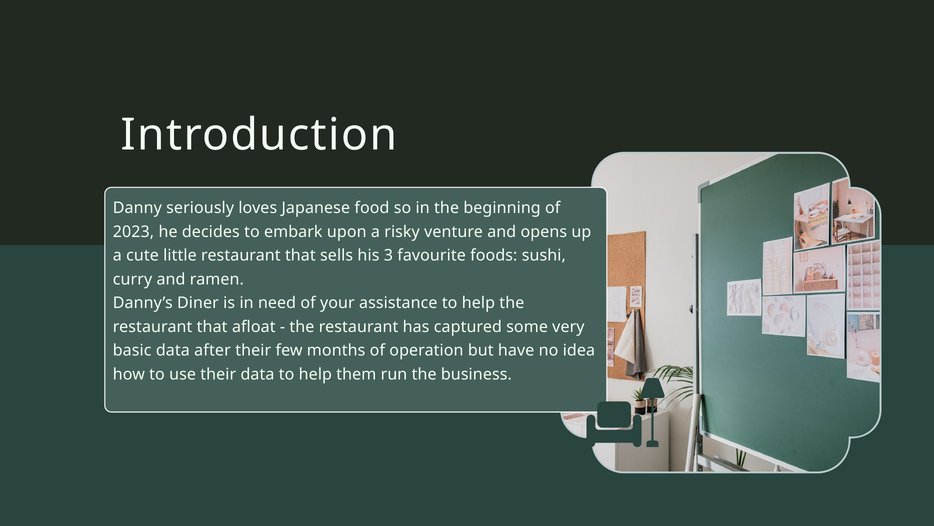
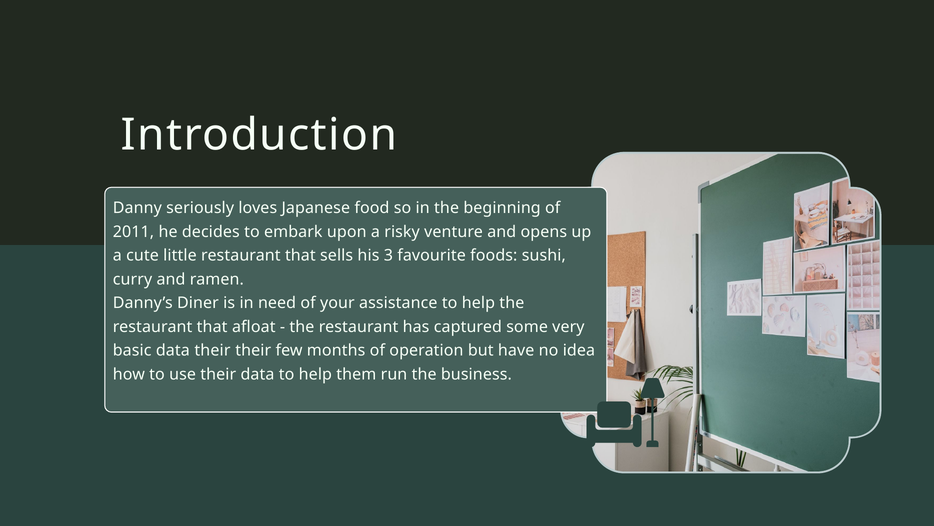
2023: 2023 -> 2011
data after: after -> their
